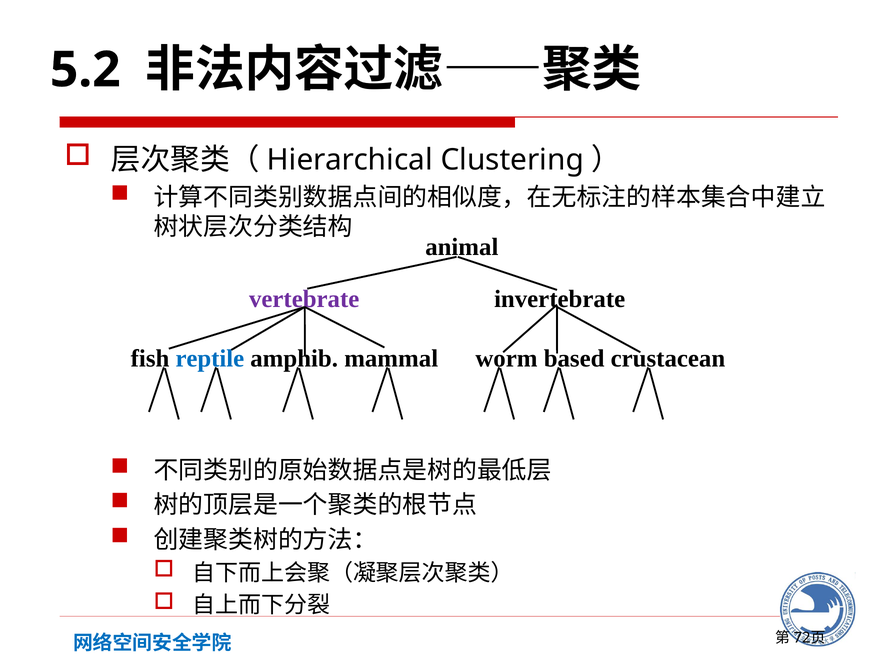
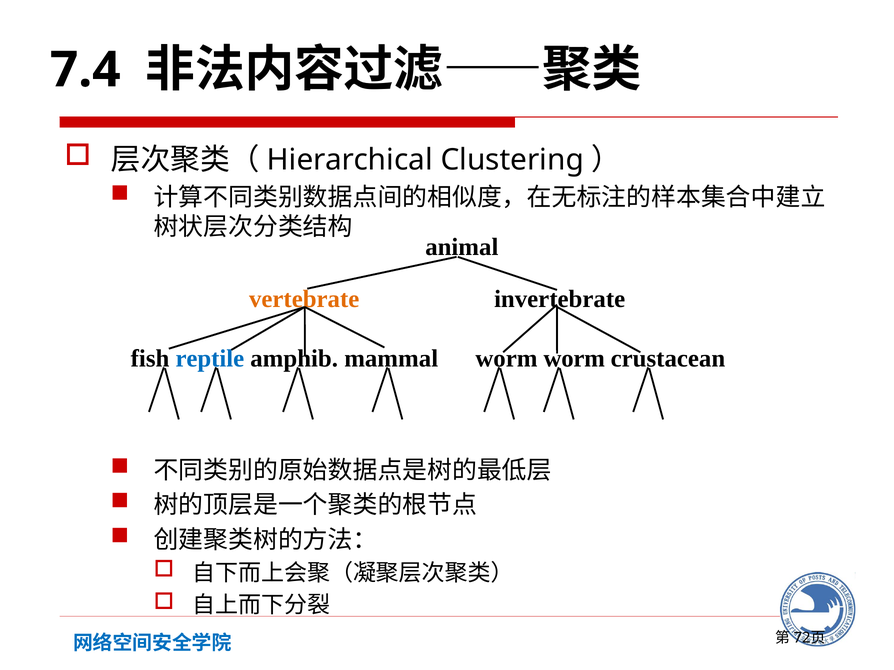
5.2: 5.2 -> 7.4
vertebrate colour: purple -> orange
worm based: based -> worm
